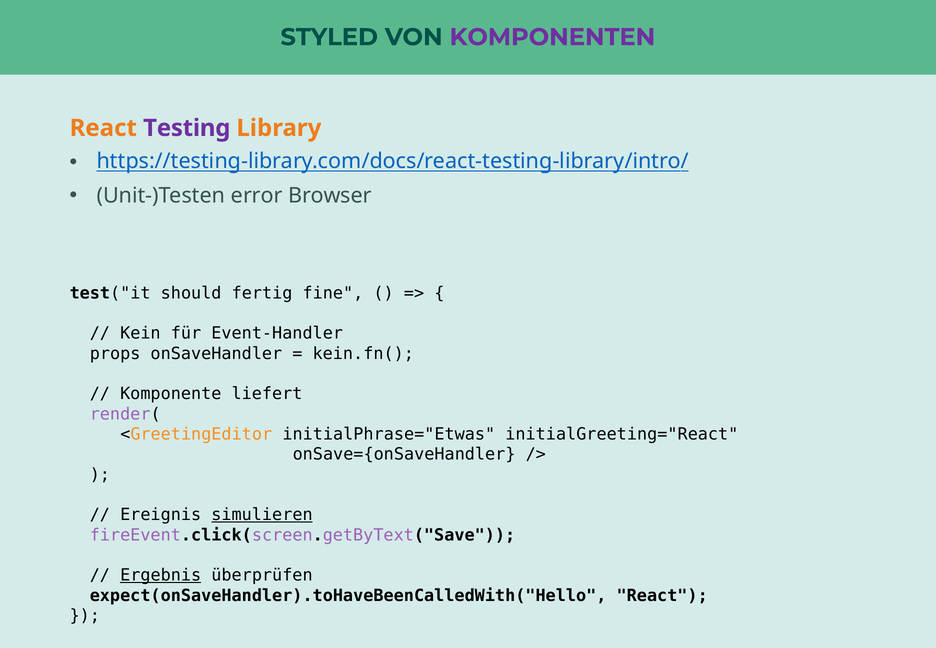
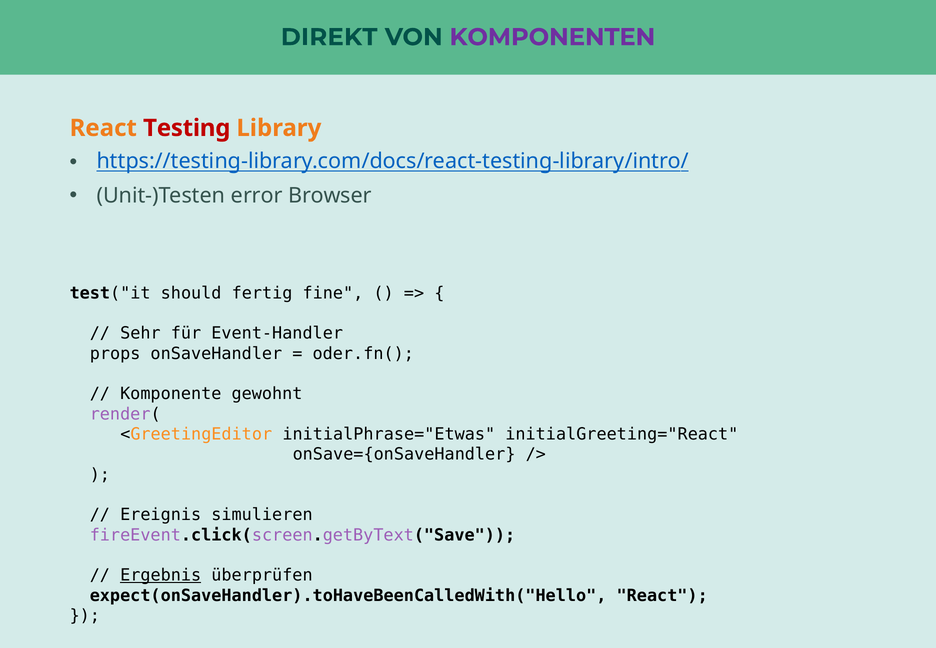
STYLED: STYLED -> DIREKT
Testing colour: purple -> red
Kein: Kein -> Sehr
kein.fn(: kein.fn( -> oder.fn(
liefert: liefert -> gewohnt
simulieren underline: present -> none
